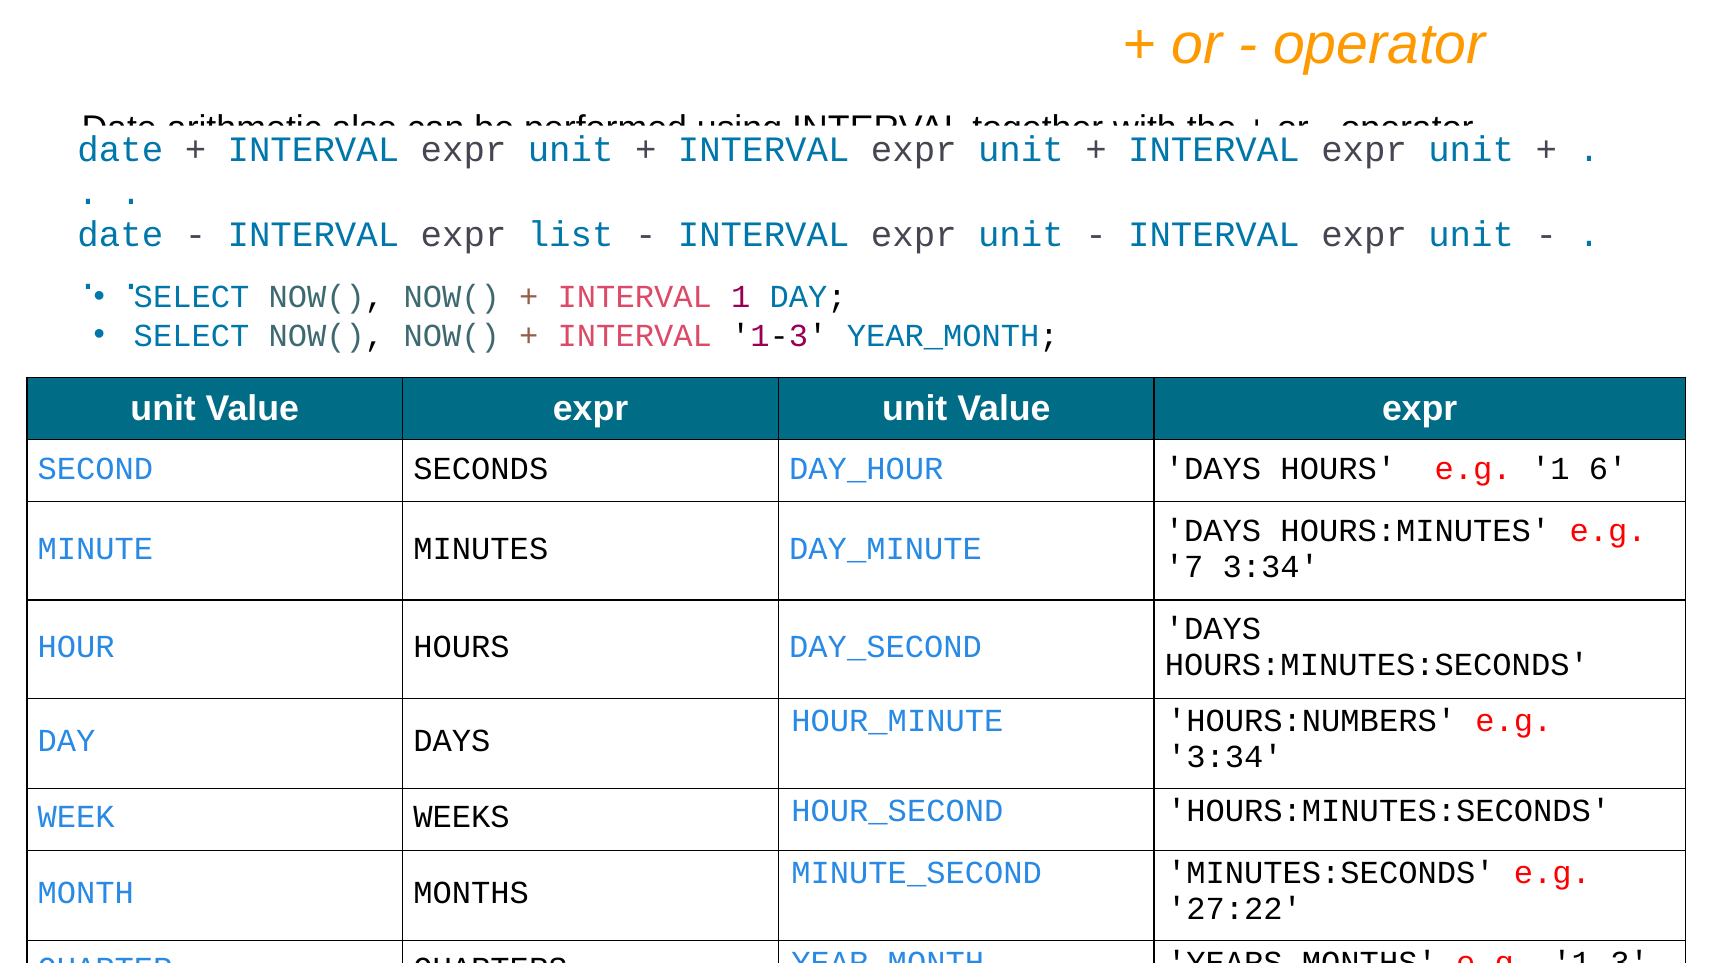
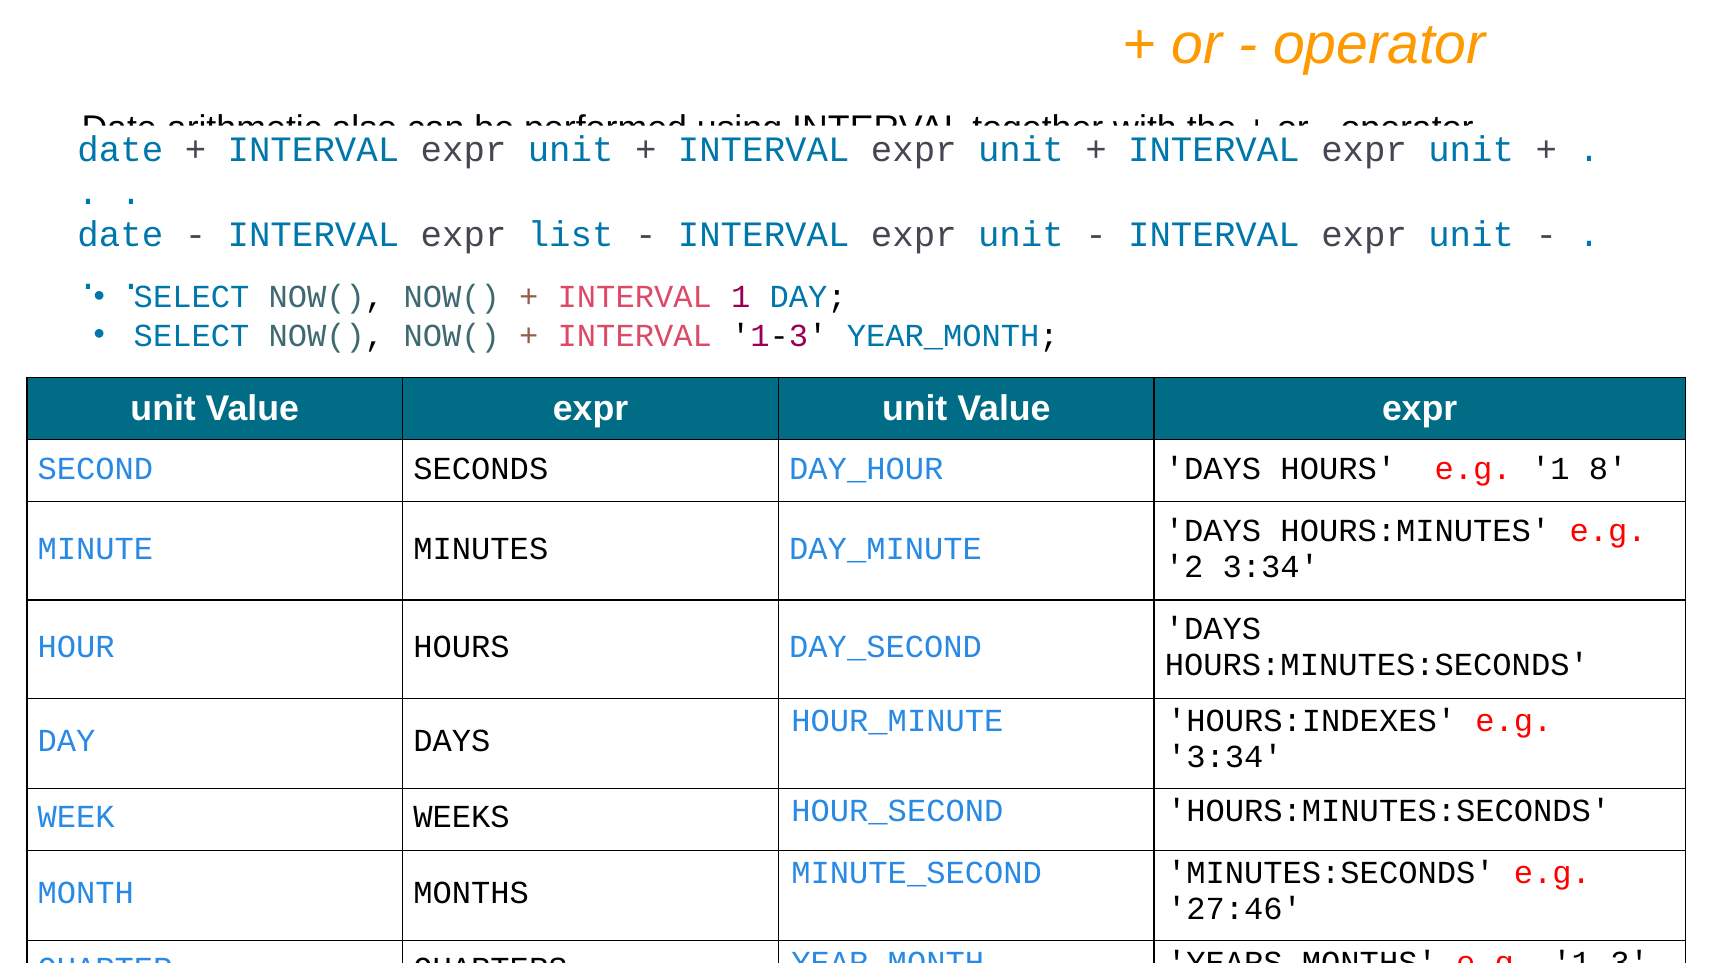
6: 6 -> 8
7: 7 -> 2
HOURS:NUMBERS: HOURS:NUMBERS -> HOURS:INDEXES
27:22: 27:22 -> 27:46
